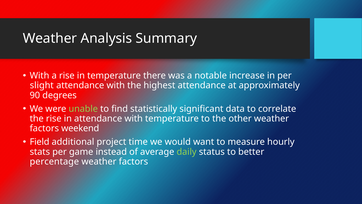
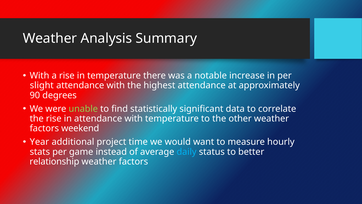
Field: Field -> Year
daily colour: light green -> light blue
percentage: percentage -> relationship
